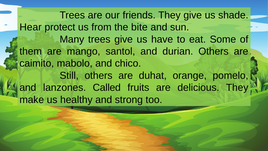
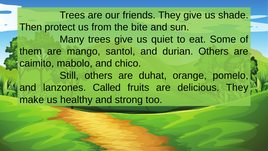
Hear: Hear -> Then
have: have -> quiet
